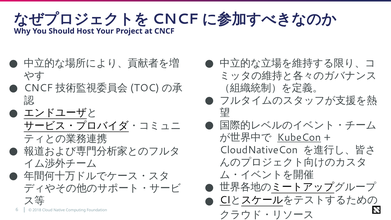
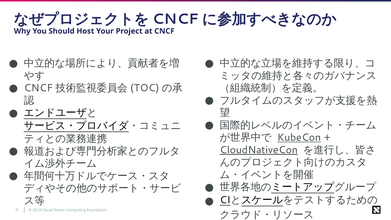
CloudNativeCon underline: none -> present
